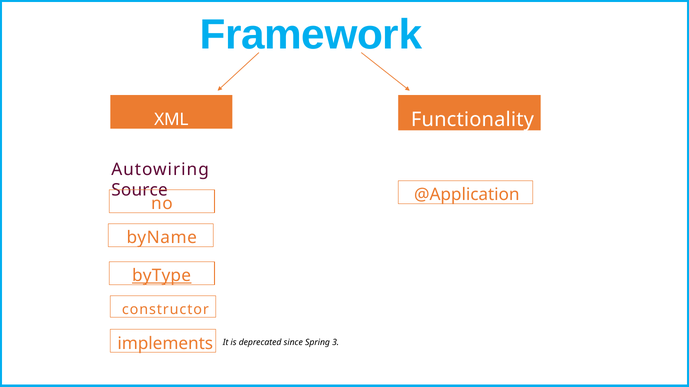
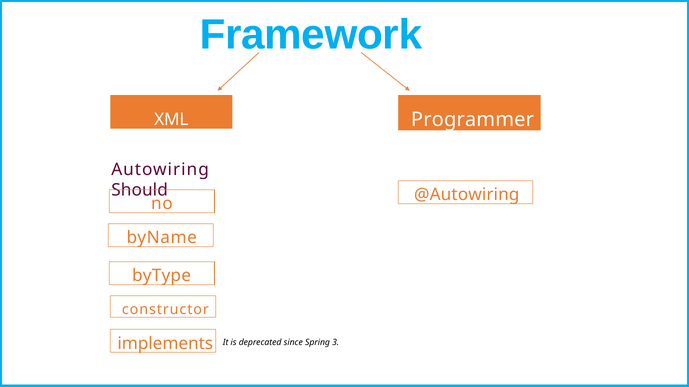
Functionality: Functionality -> Programmer
Source: Source -> Should
@Application: @Application -> @Autowiring
byType underline: present -> none
